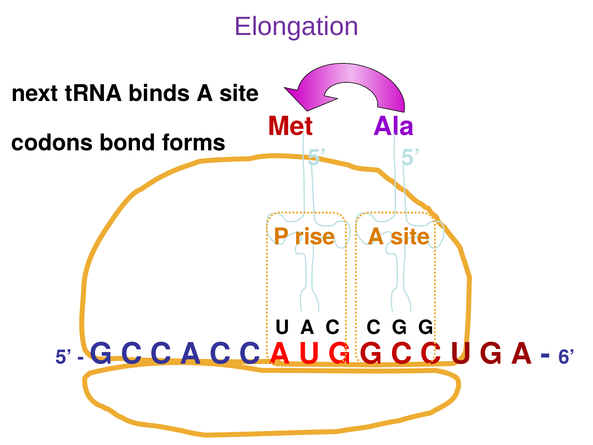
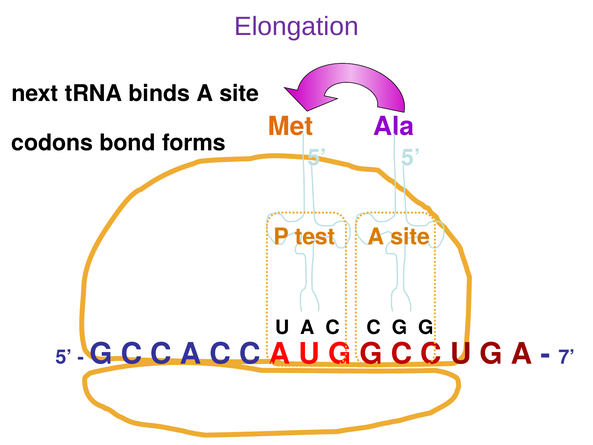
Met colour: red -> orange
rise: rise -> test
6: 6 -> 7
